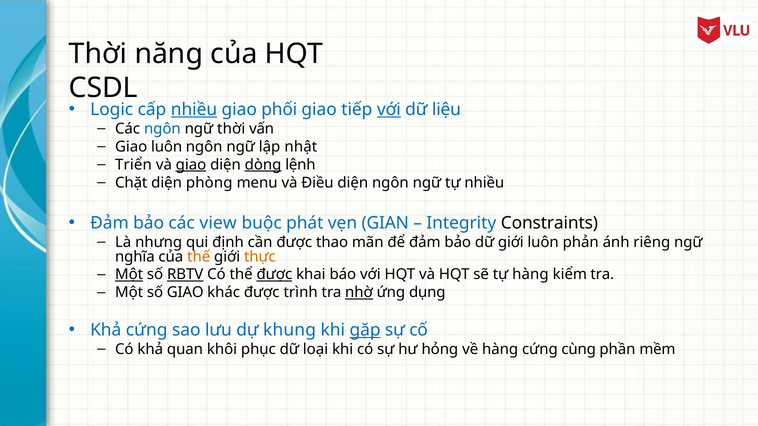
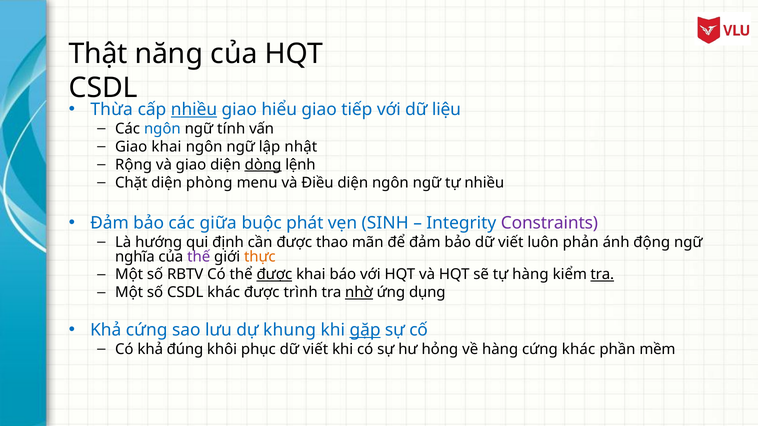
Thời at (98, 54): Thời -> Thật
Logic: Logic -> Thừa
phối: phối -> hiểu
với at (389, 109) underline: present -> none
ngữ thời: thời -> tính
Giao luôn: luôn -> khai
Triển: Triển -> Rộng
giao at (191, 165) underline: present -> none
view: view -> giữa
GIAN: GIAN -> SINH
Constraints colour: black -> purple
nhưng: nhưng -> hướng
bảo dữ giới: giới -> viết
riêng: riêng -> động
thế colour: orange -> purple
Một at (129, 275) underline: present -> none
RBTV underline: present -> none
tra at (602, 275) underline: none -> present
số GIAO: GIAO -> CSDL
quan: quan -> đúng
loại at (316, 350): loại -> viết
cứng cùng: cùng -> khác
